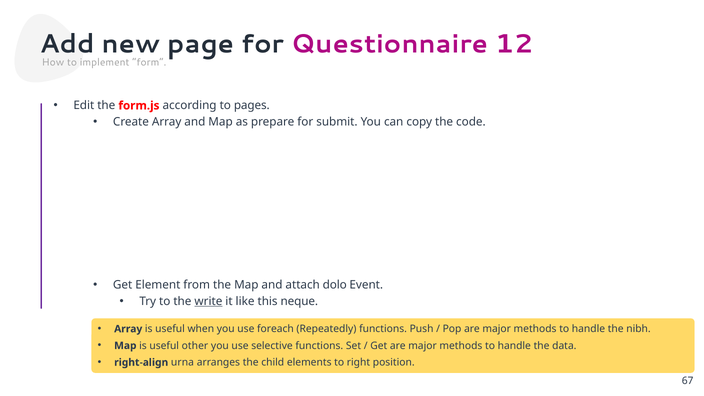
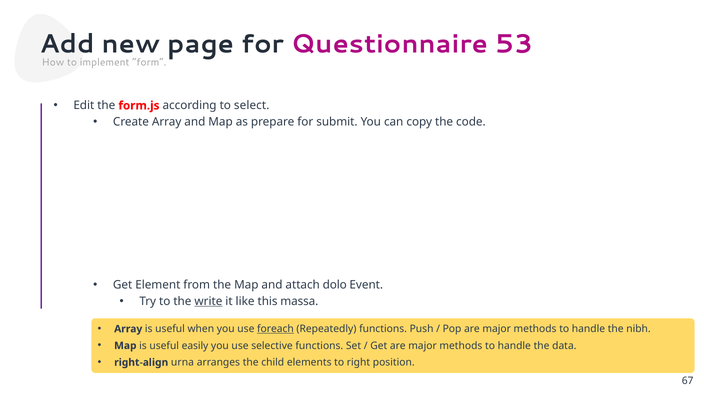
12: 12 -> 53
pages: pages -> select
neque: neque -> massa
foreach underline: none -> present
other: other -> easily
